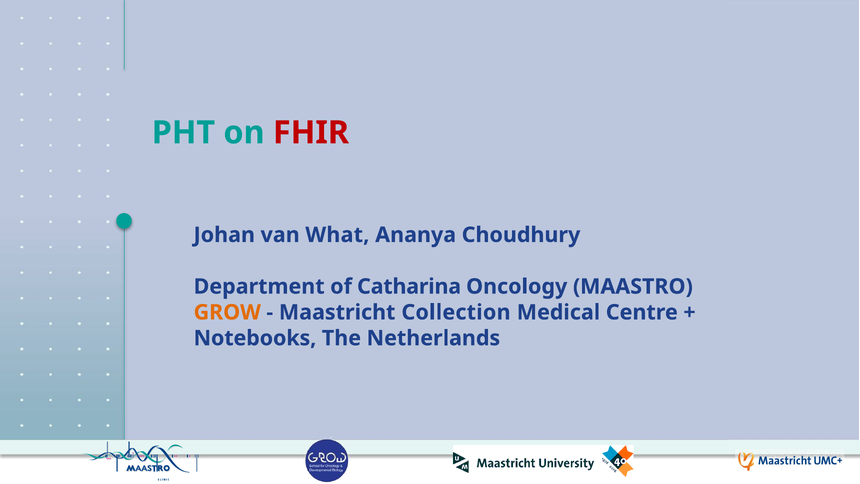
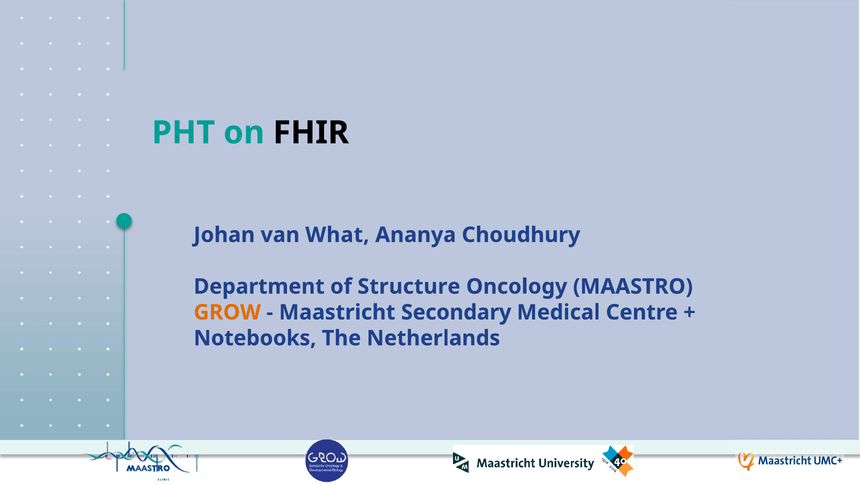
FHIR colour: red -> black
Catharina: Catharina -> Structure
Collection: Collection -> Secondary
